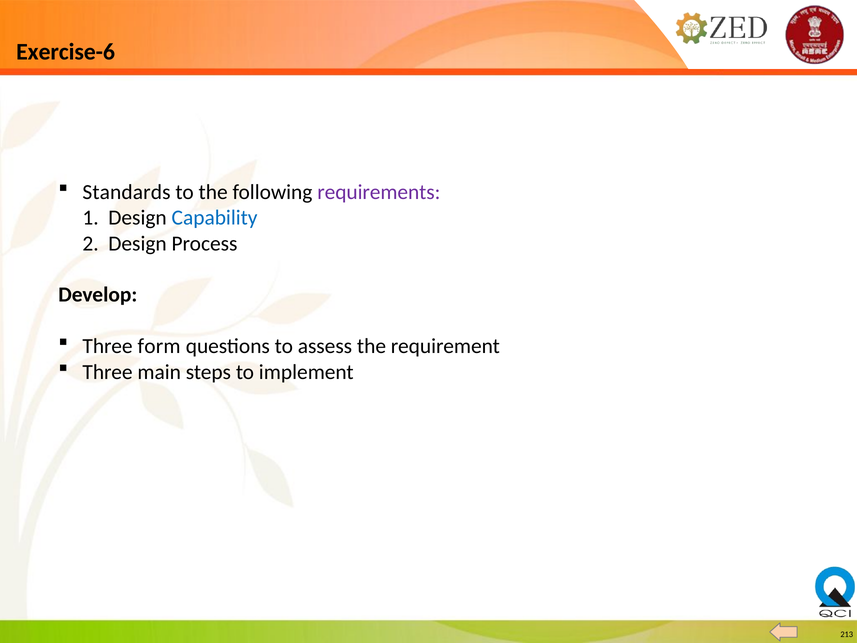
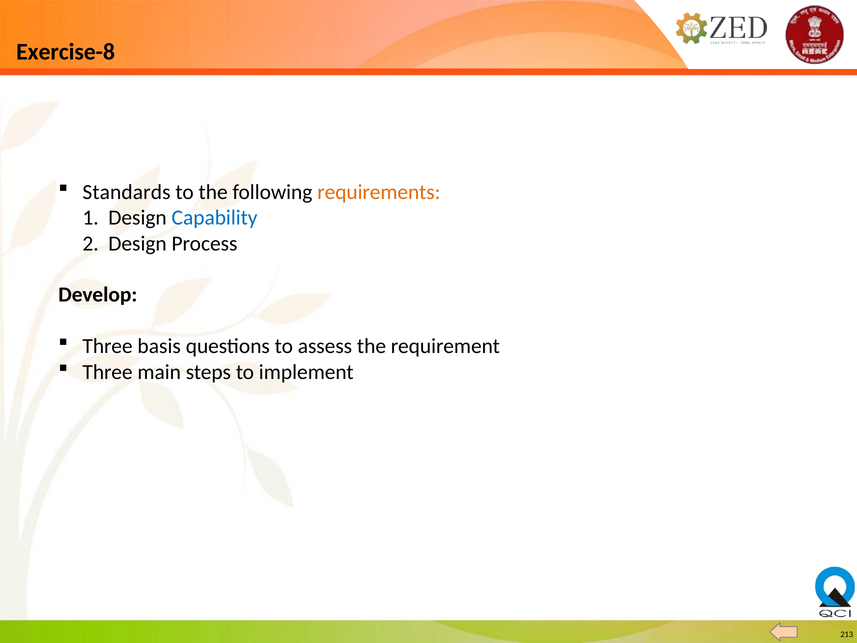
Exercise-6: Exercise-6 -> Exercise-8
requirements colour: purple -> orange
form: form -> basis
